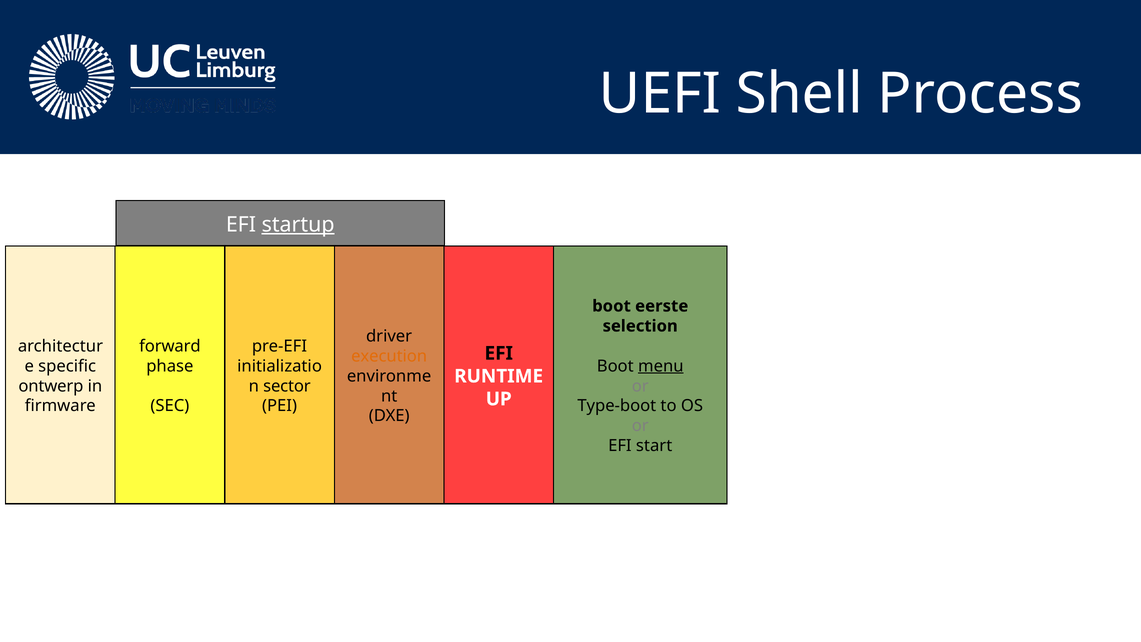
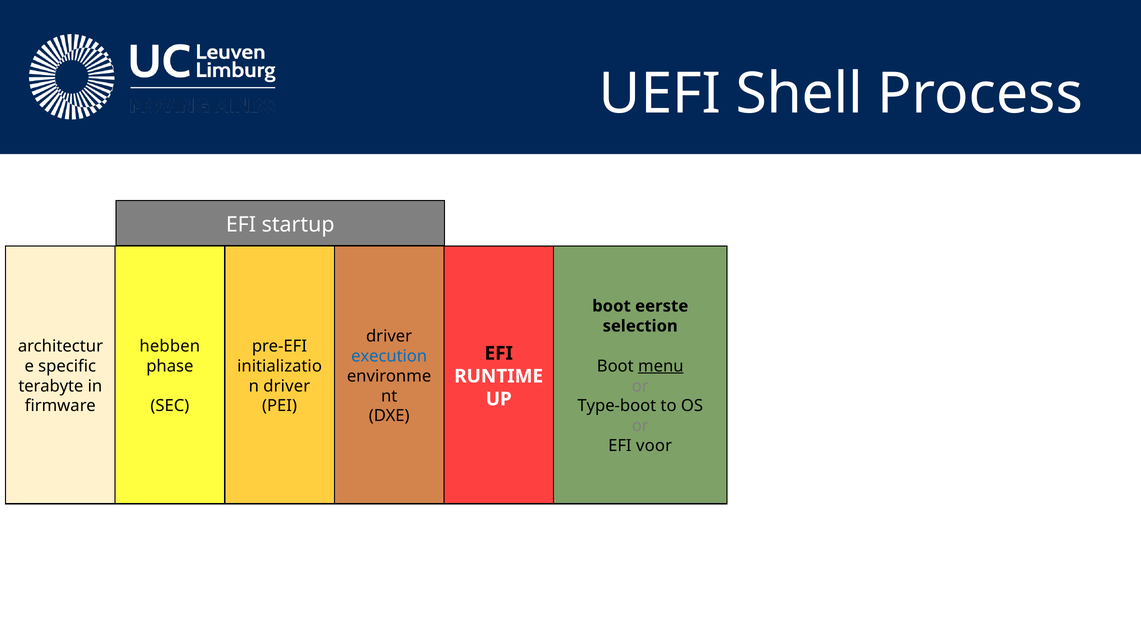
startup underline: present -> none
forward: forward -> hebben
execution colour: orange -> blue
ontwerp: ontwerp -> terabyte
sector at (287, 386): sector -> driver
start: start -> voor
